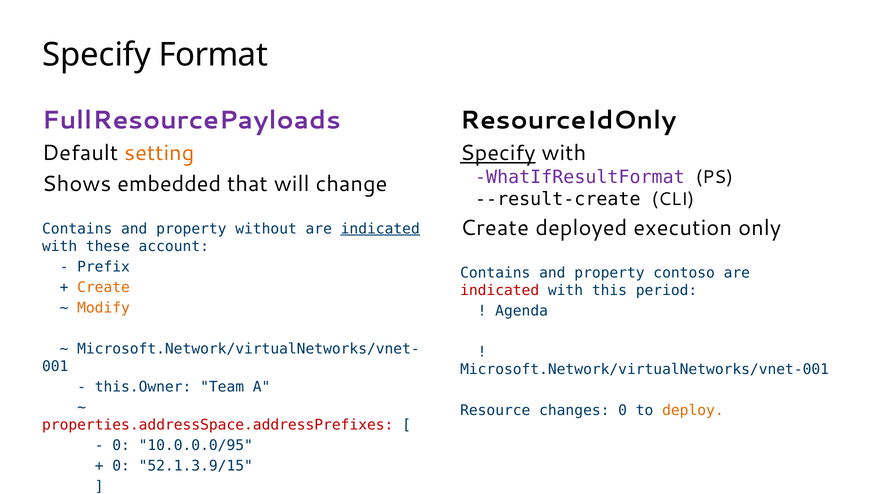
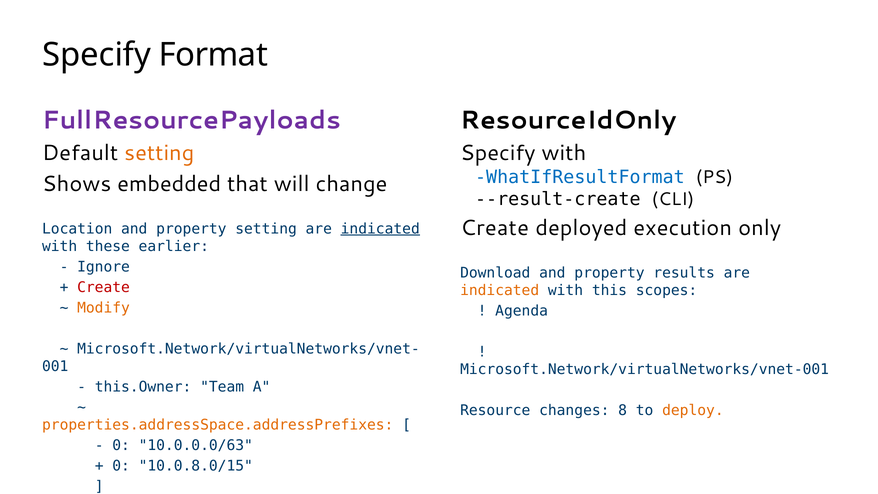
Specify at (498, 153) underline: present -> none
WhatIfResultFormat colour: purple -> blue
Contains at (77, 229): Contains -> Location
property without: without -> setting
account: account -> earlier
Prefix: Prefix -> Ignore
Contains at (495, 273): Contains -> Download
contoso: contoso -> results
Create at (104, 287) colour: orange -> red
indicated at (500, 290) colour: red -> orange
period: period -> scopes
changes 0: 0 -> 8
properties.addressSpace.addressPrefixes colour: red -> orange
10.0.0.0/95: 10.0.0.0/95 -> 10.0.0.0/63
52.1.3.9/15: 52.1.3.9/15 -> 10.0.8.0/15
